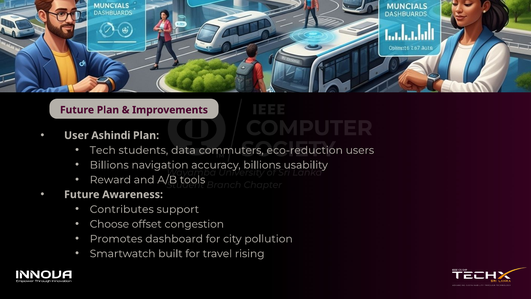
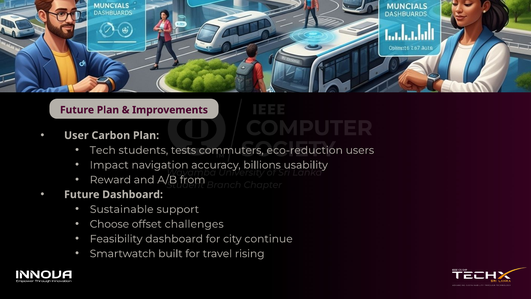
Ashindi: Ashindi -> Carbon
data: data -> tests
Billions at (109, 165): Billions -> Impact
tools: tools -> from
Future Awareness: Awareness -> Dashboard
Contributes: Contributes -> Sustainable
congestion: congestion -> challenges
Promotes: Promotes -> Feasibility
pollution: pollution -> continue
